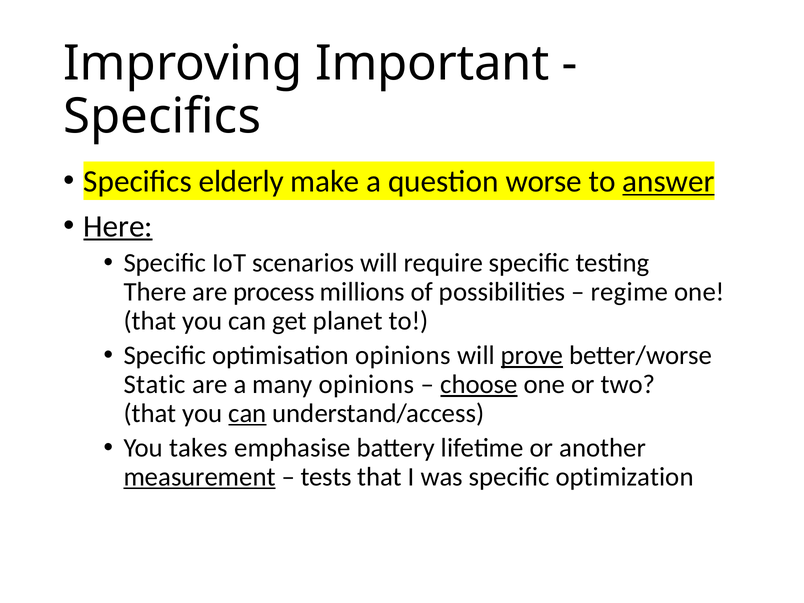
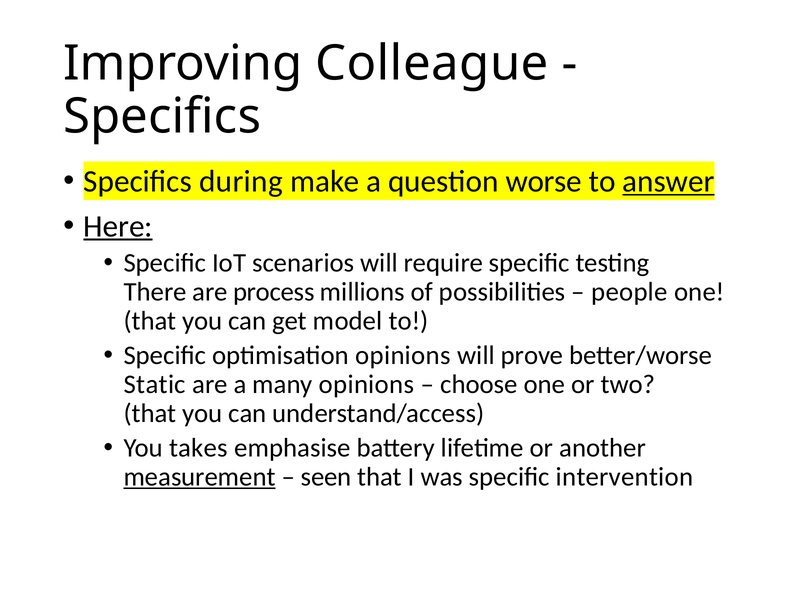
Important: Important -> Colleague
elderly: elderly -> during
regime: regime -> people
planet: planet -> model
prove underline: present -> none
choose underline: present -> none
can at (247, 413) underline: present -> none
tests: tests -> seen
optimization: optimization -> intervention
